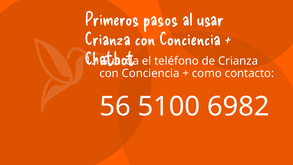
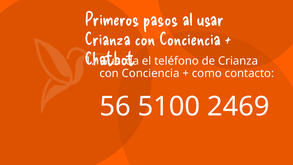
6982: 6982 -> 2469
